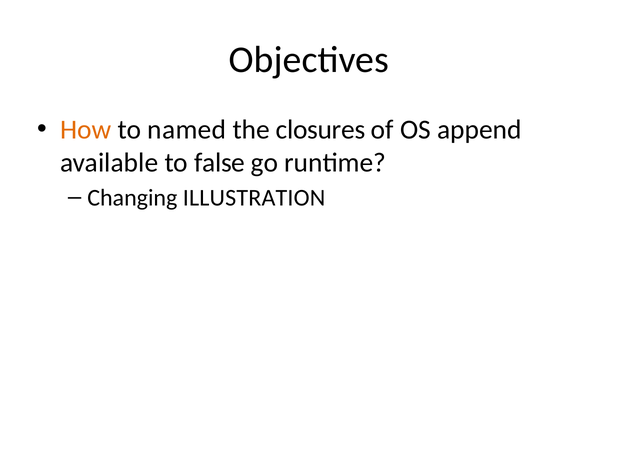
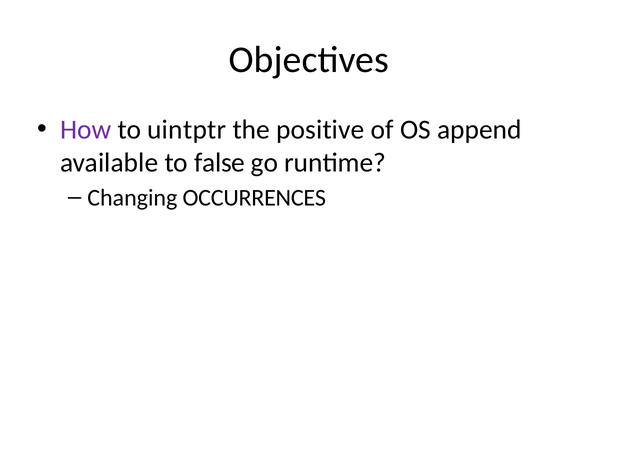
How colour: orange -> purple
named: named -> uintptr
closures: closures -> positive
ILLUSTRATION: ILLUSTRATION -> OCCURRENCES
